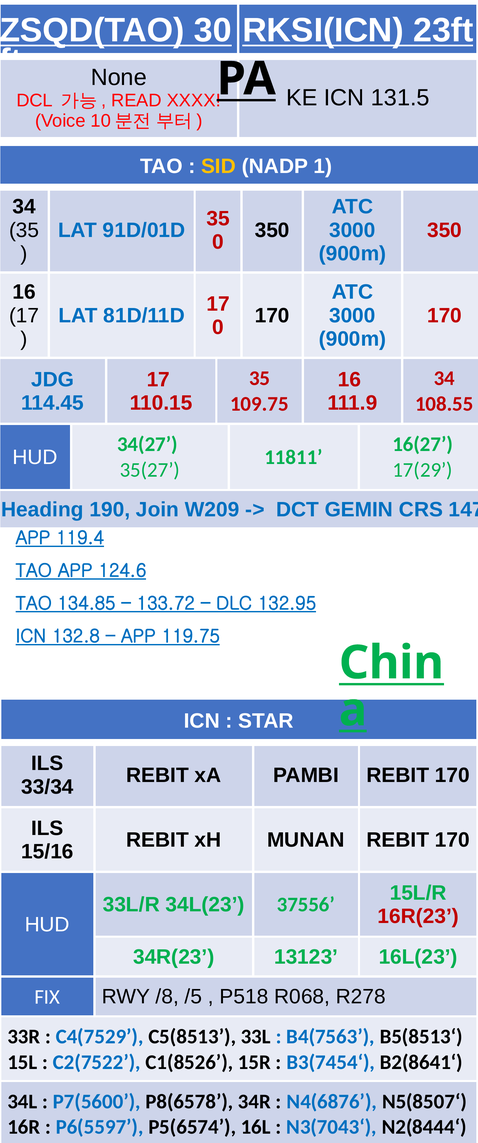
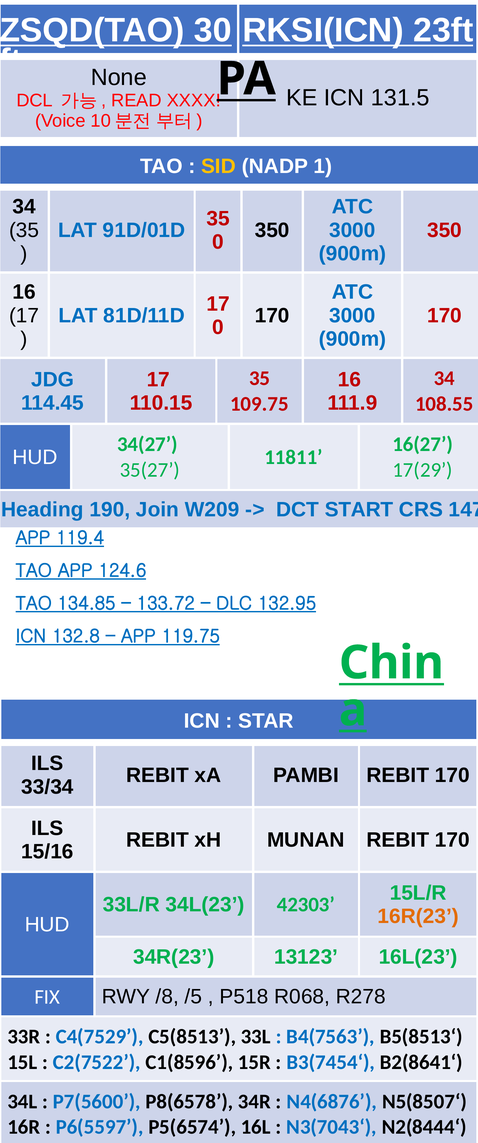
GEMIN: GEMIN -> START
37556: 37556 -> 42303
16R(23 colour: red -> orange
C1(8526: C1(8526 -> C1(8596
